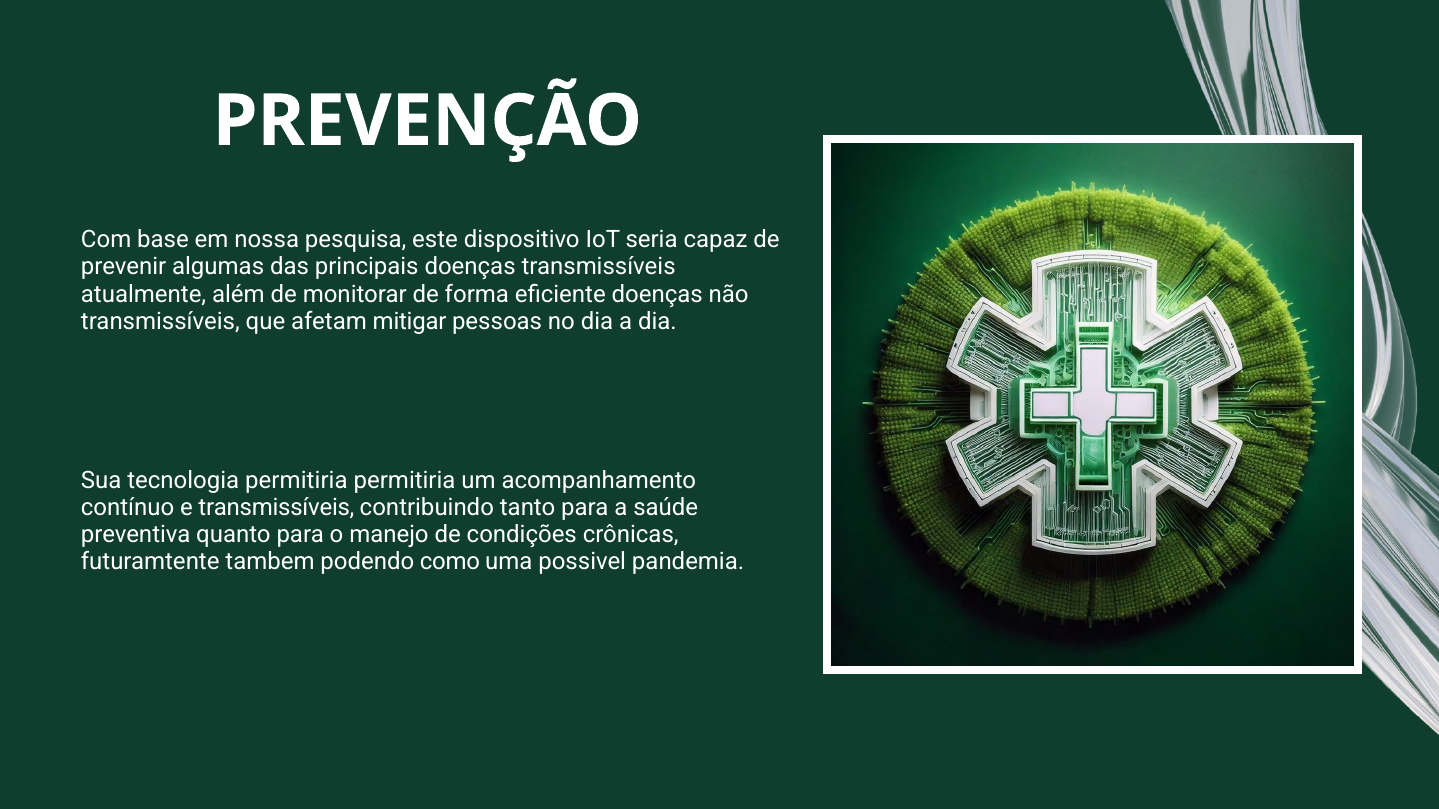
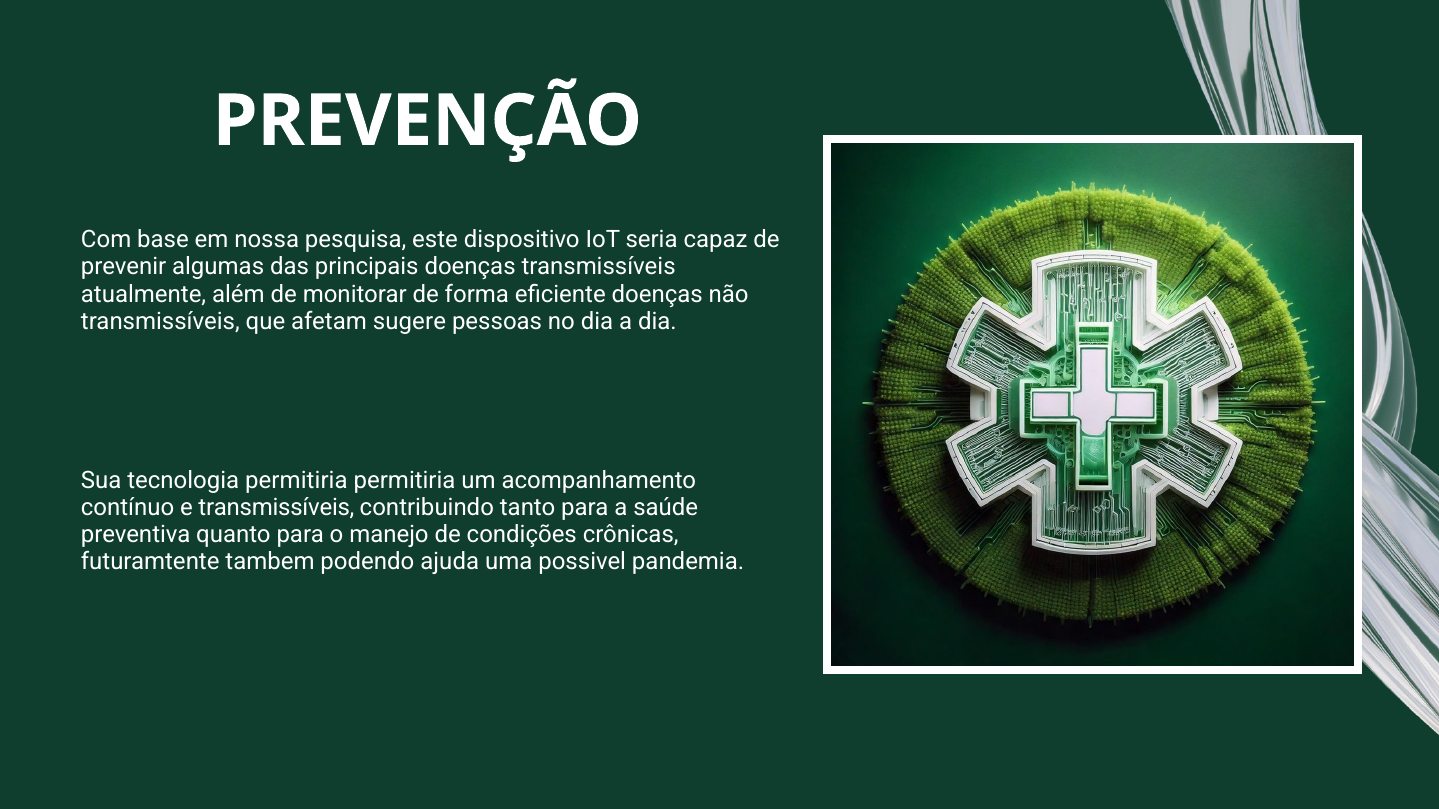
mitigar: mitigar -> sugere
como: como -> ajuda
